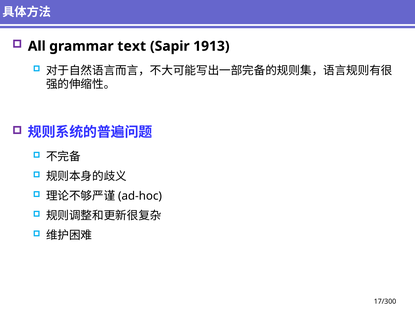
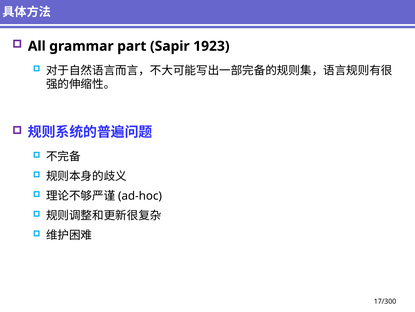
text: text -> part
1913: 1913 -> 1923
